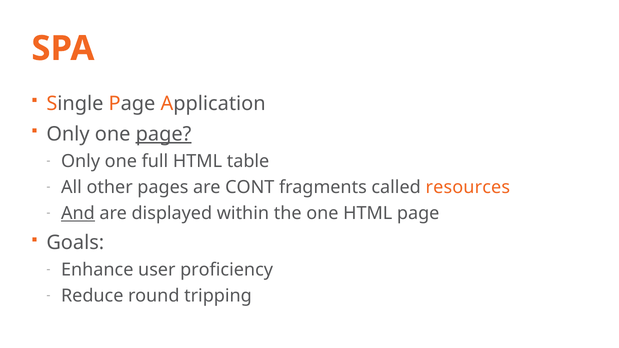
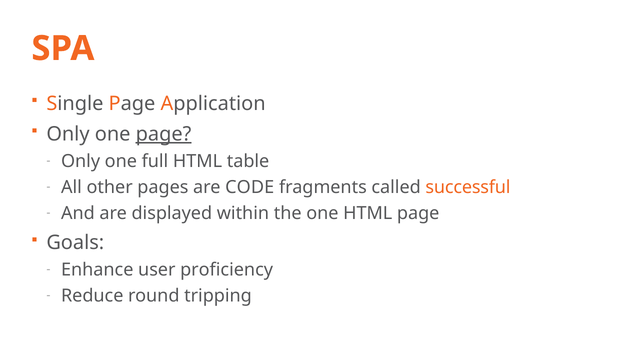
CONT: CONT -> CODE
resources: resources -> successful
And underline: present -> none
